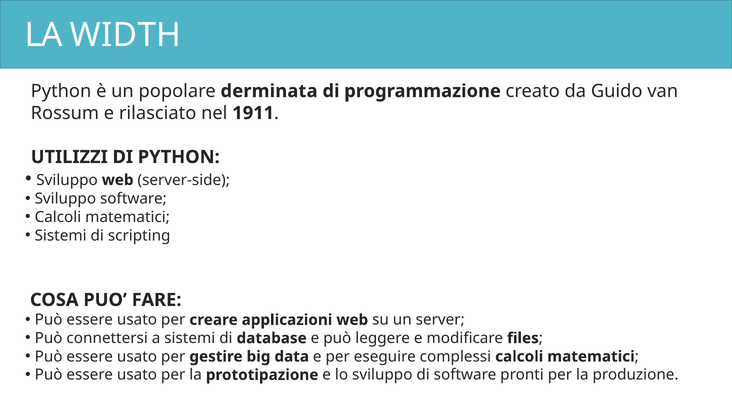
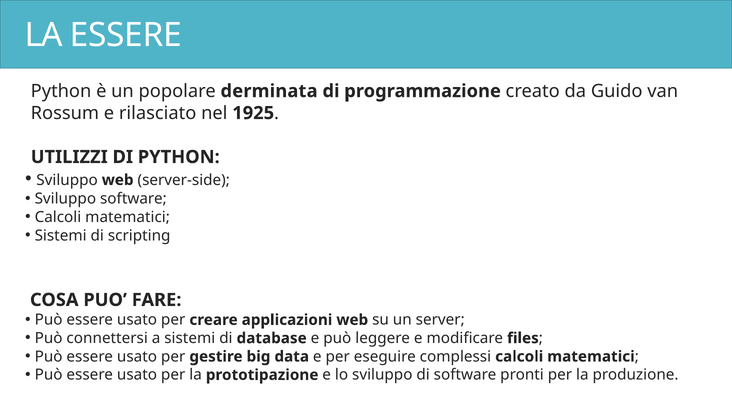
LA WIDTH: WIDTH -> ESSERE
1911: 1911 -> 1925
